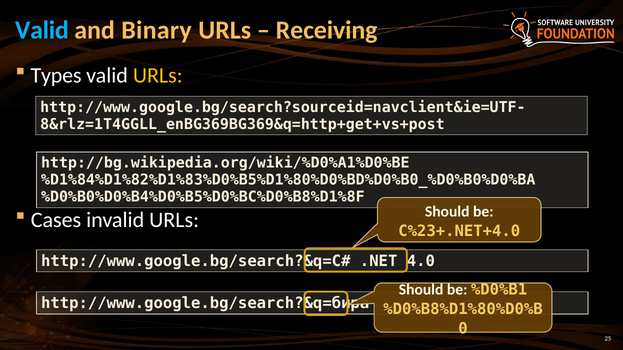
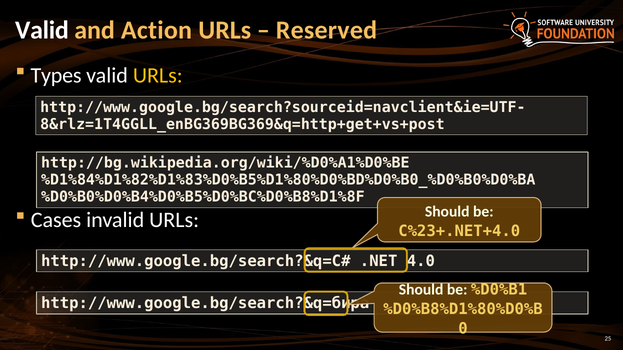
Valid at (42, 30) colour: light blue -> white
Binary: Binary -> Action
Receiving: Receiving -> Reserved
